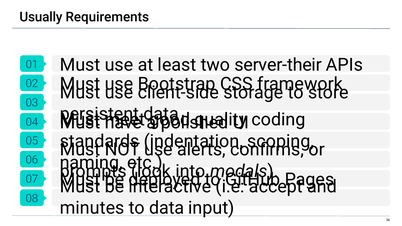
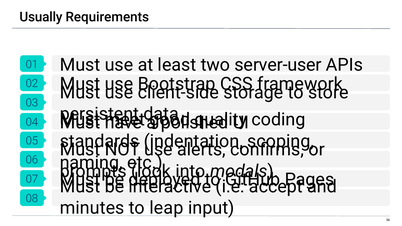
server-their: server-their -> server-user
to data: data -> leap
